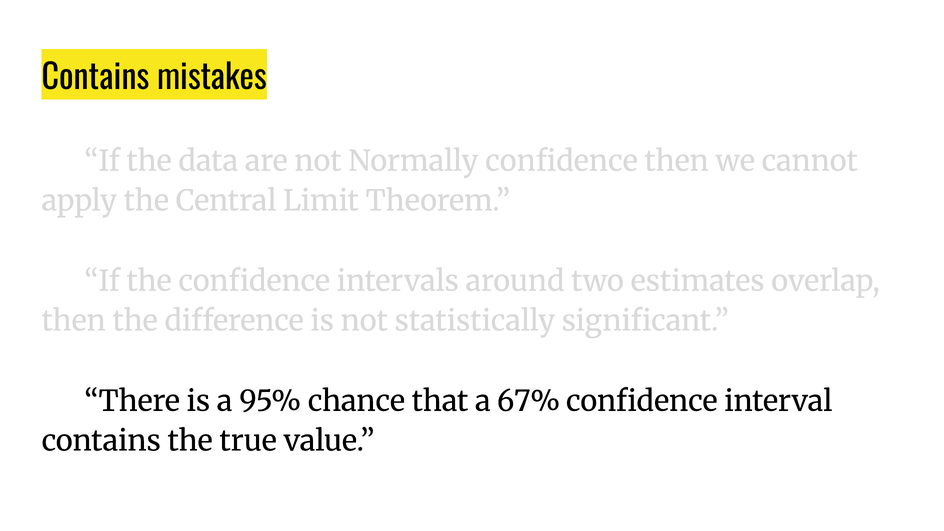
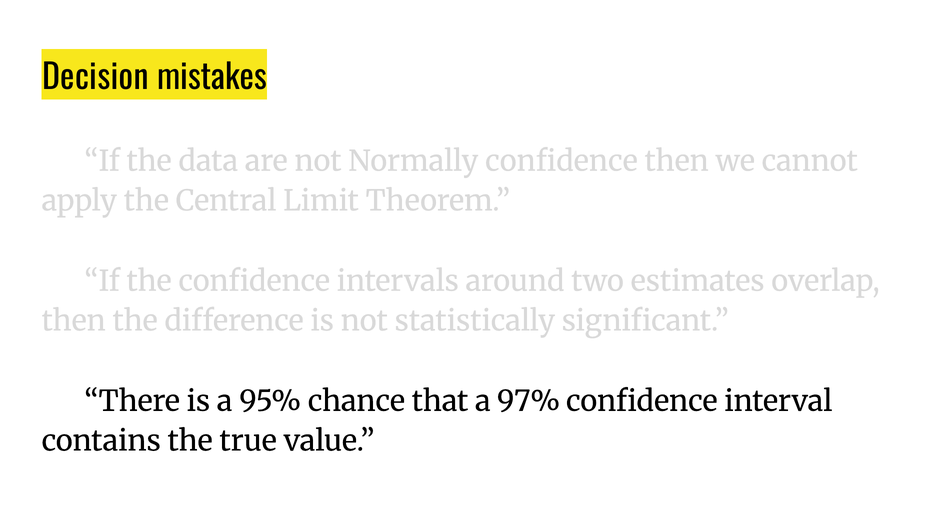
Contains at (95, 78): Contains -> Decision
67%: 67% -> 97%
